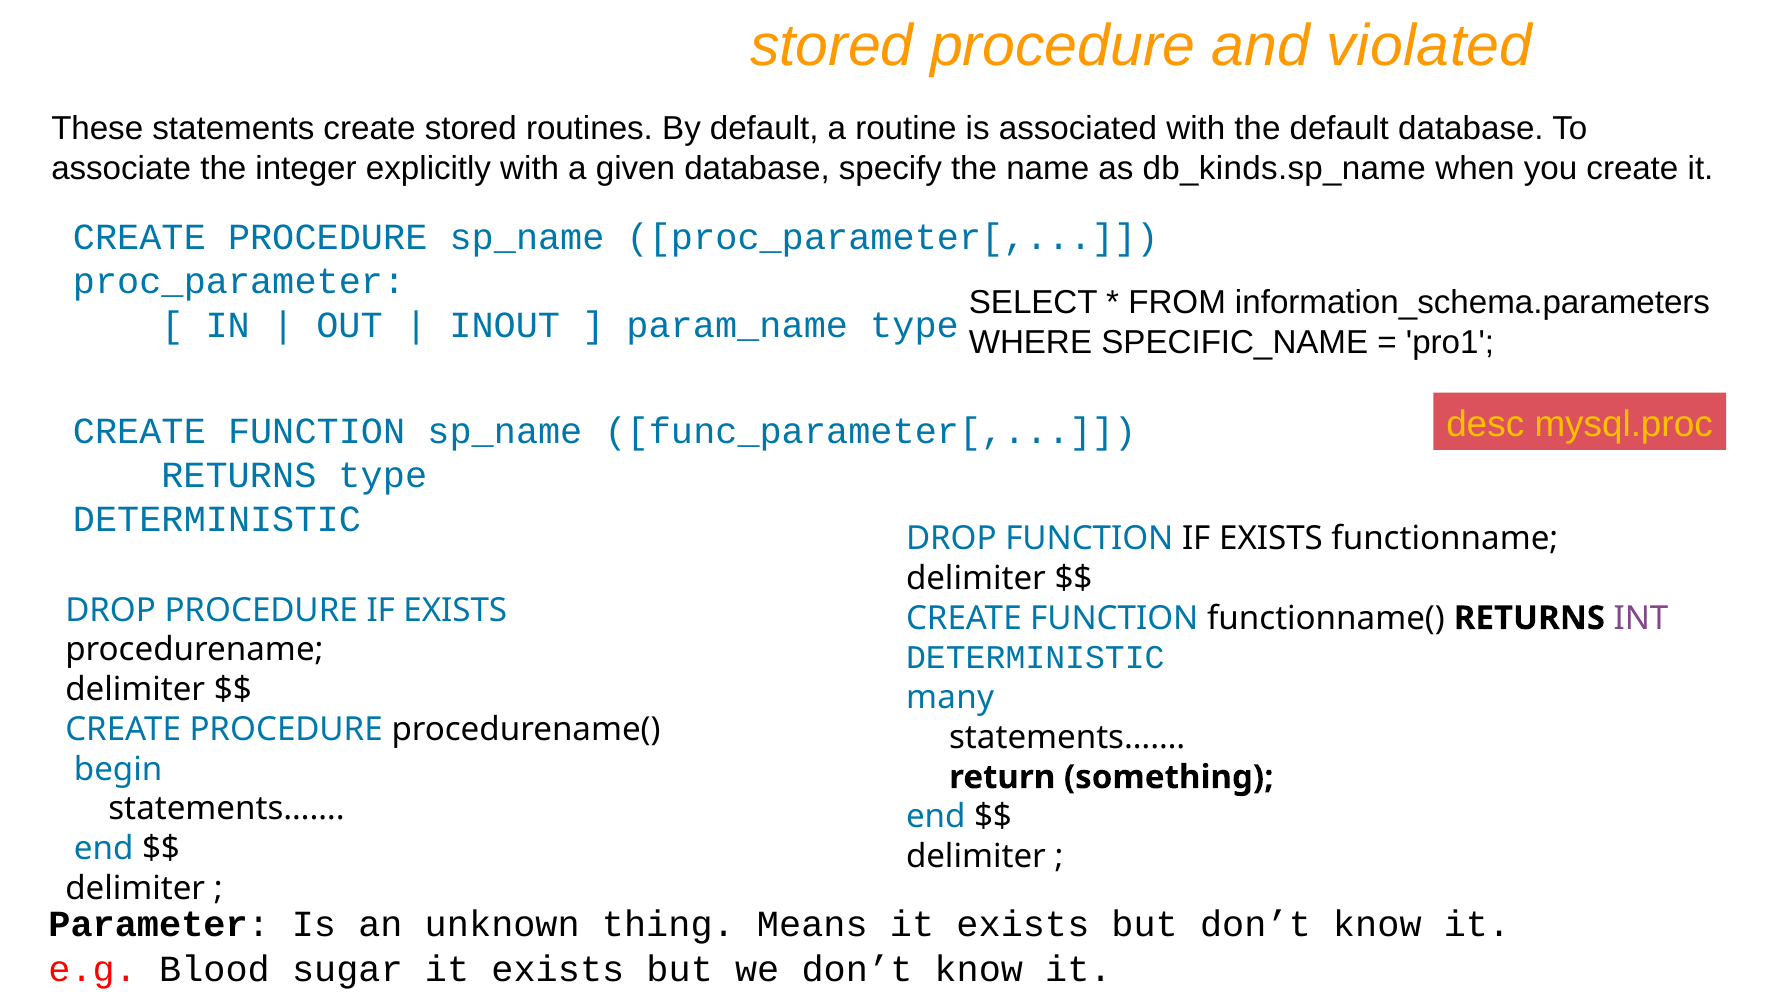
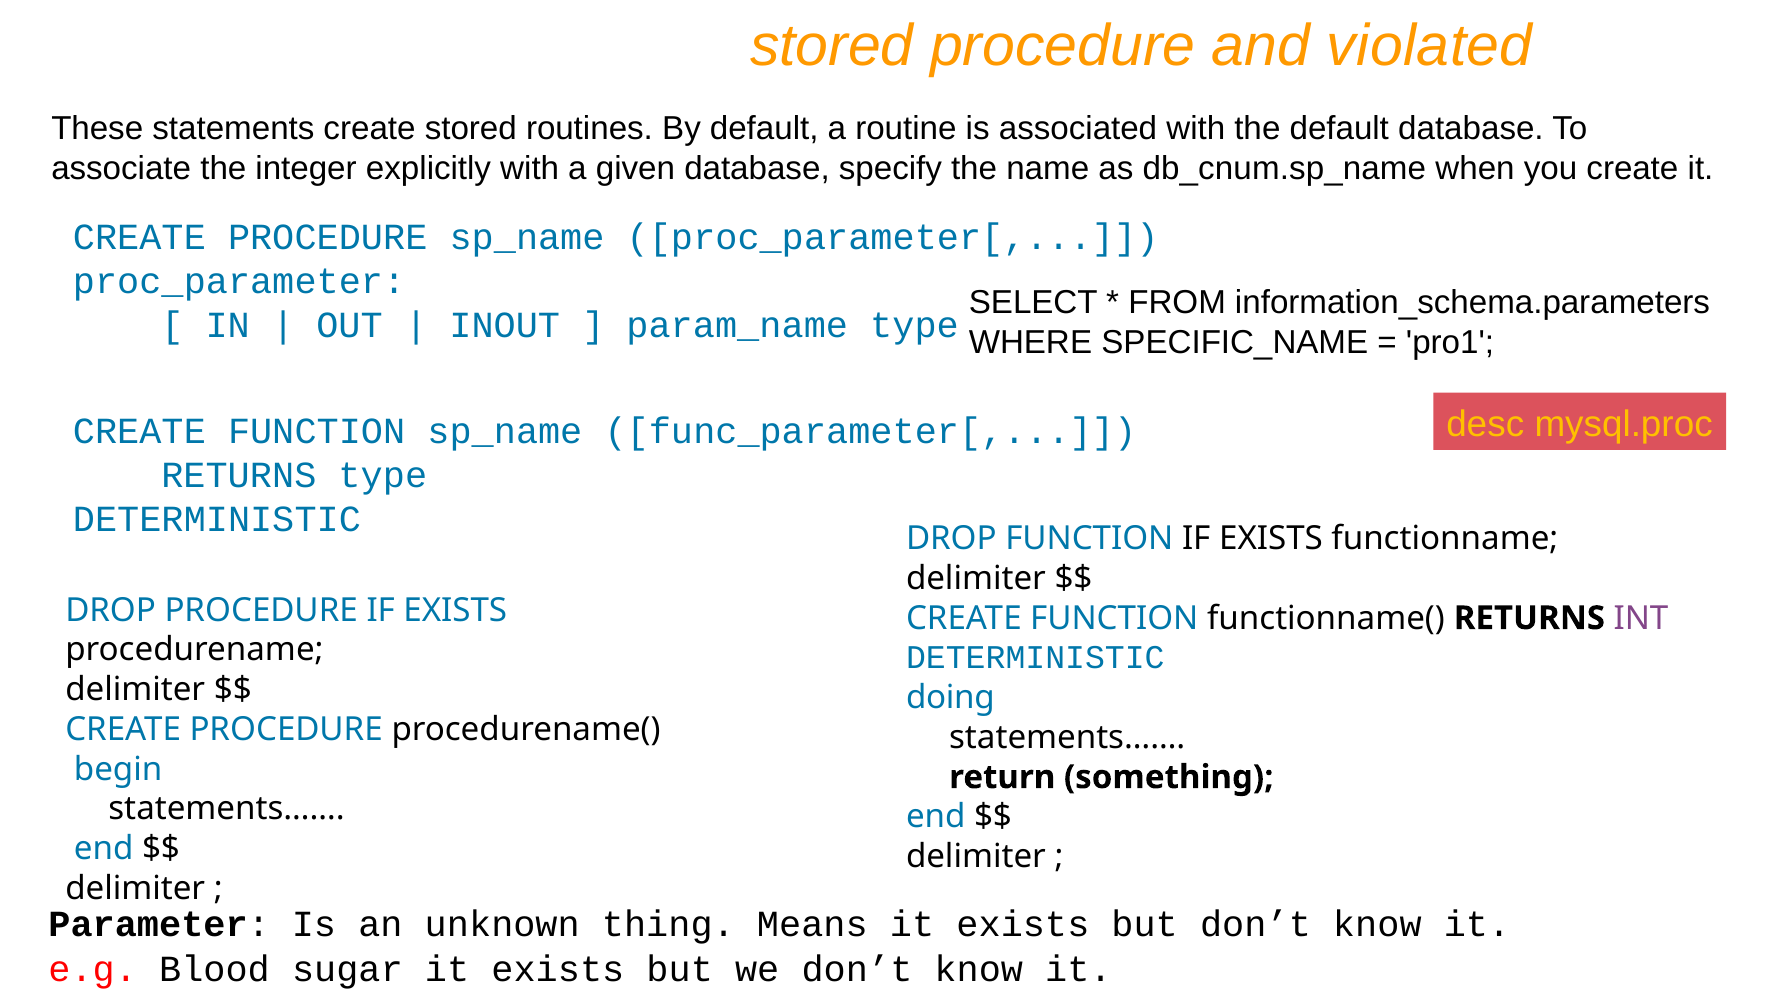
db_kinds.sp_name: db_kinds.sp_name -> db_cnum.sp_name
many: many -> doing
